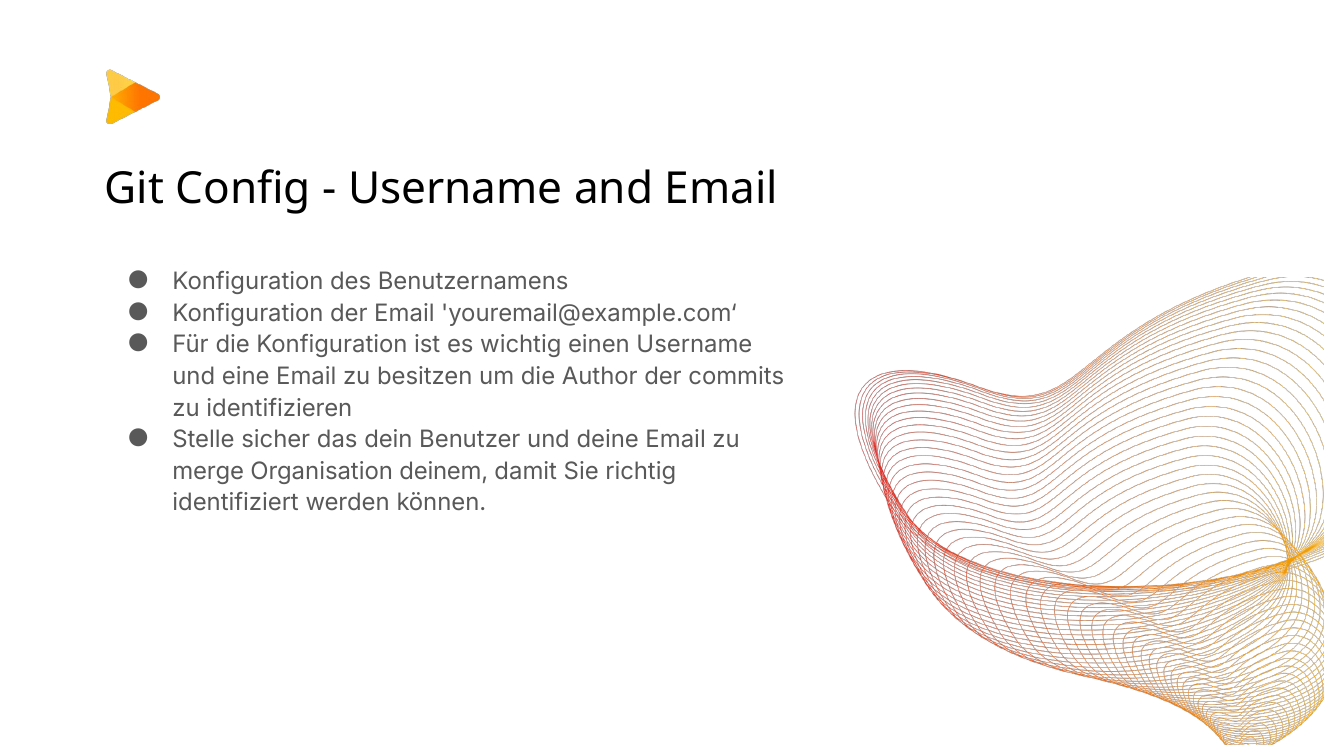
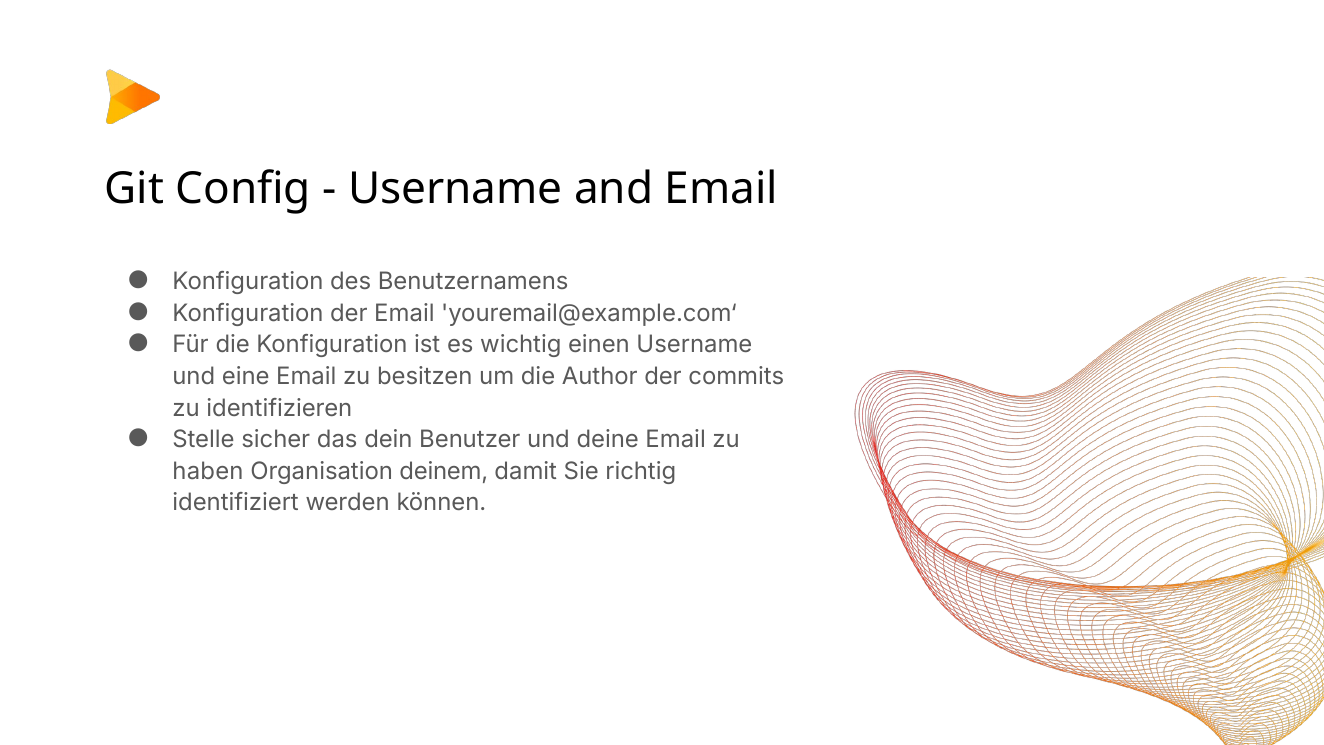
merge: merge -> haben
